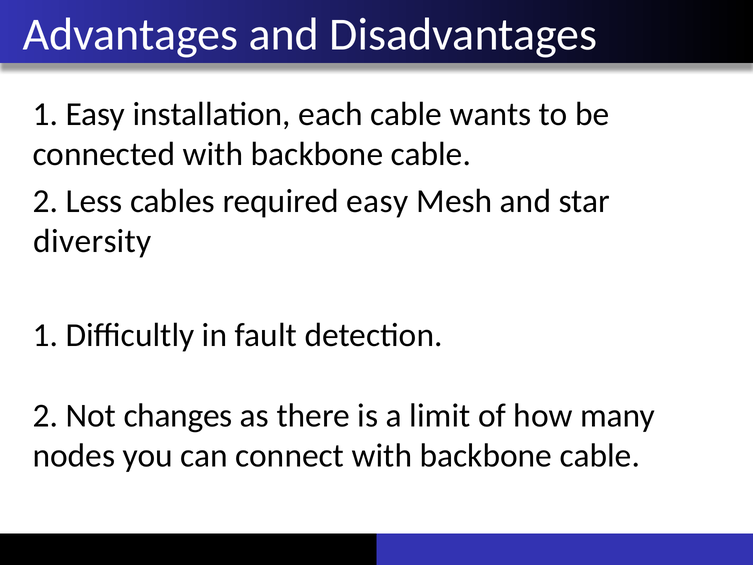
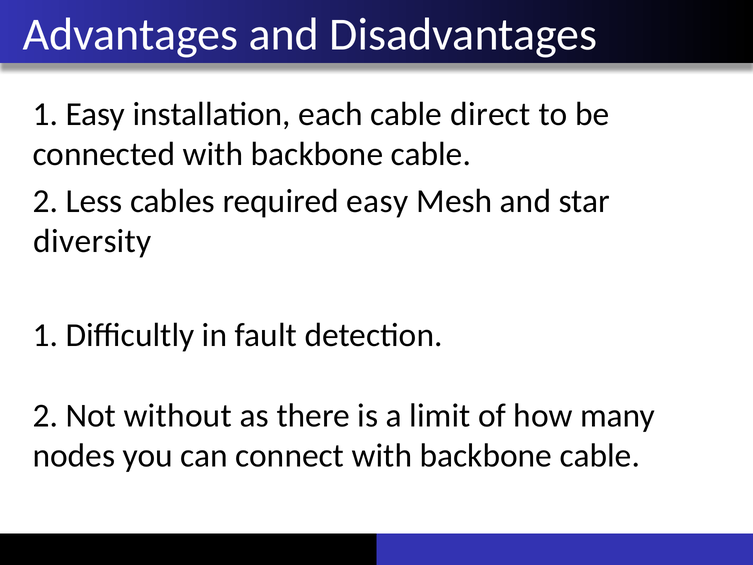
wants: wants -> direct
changes: changes -> without
